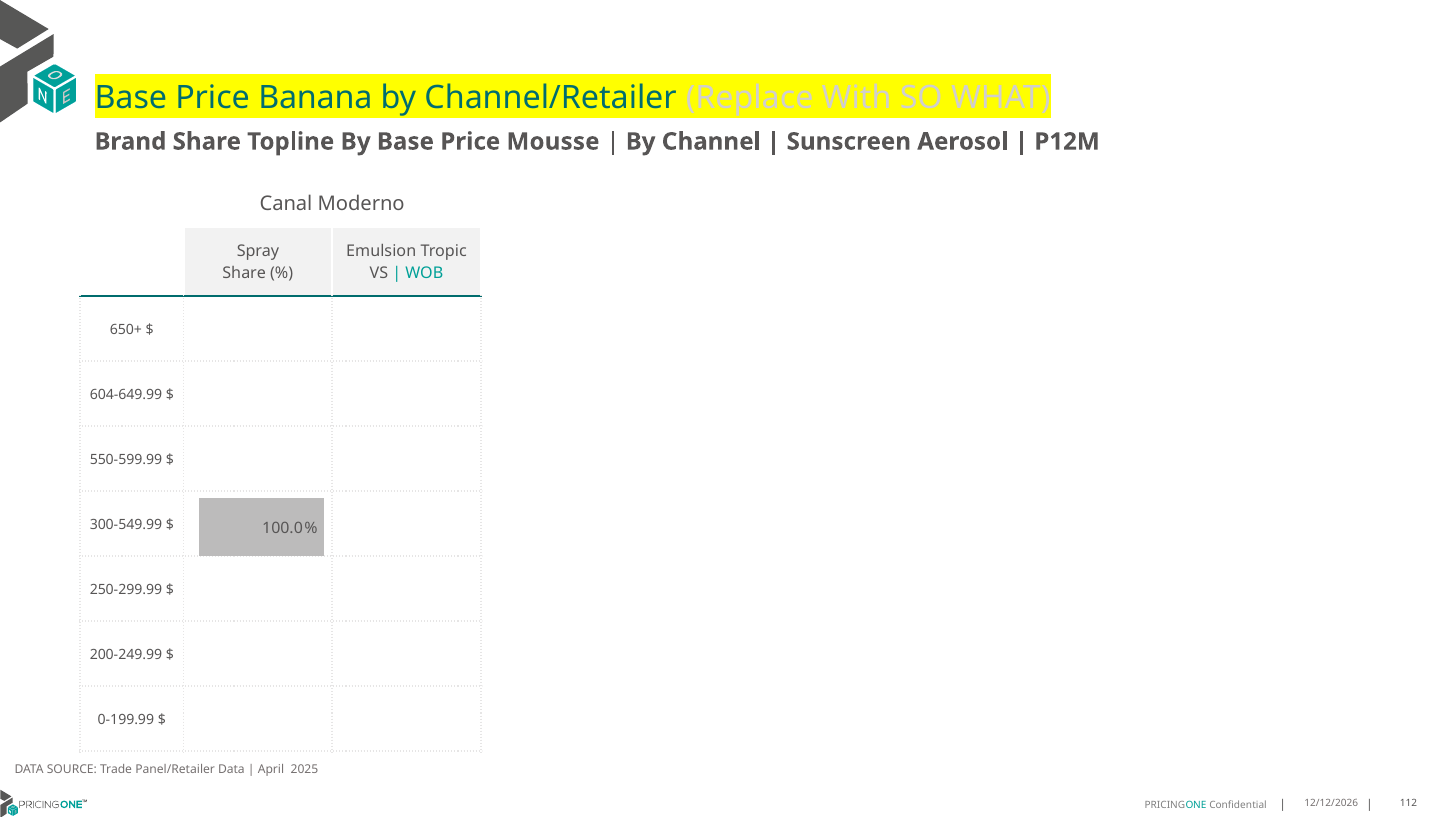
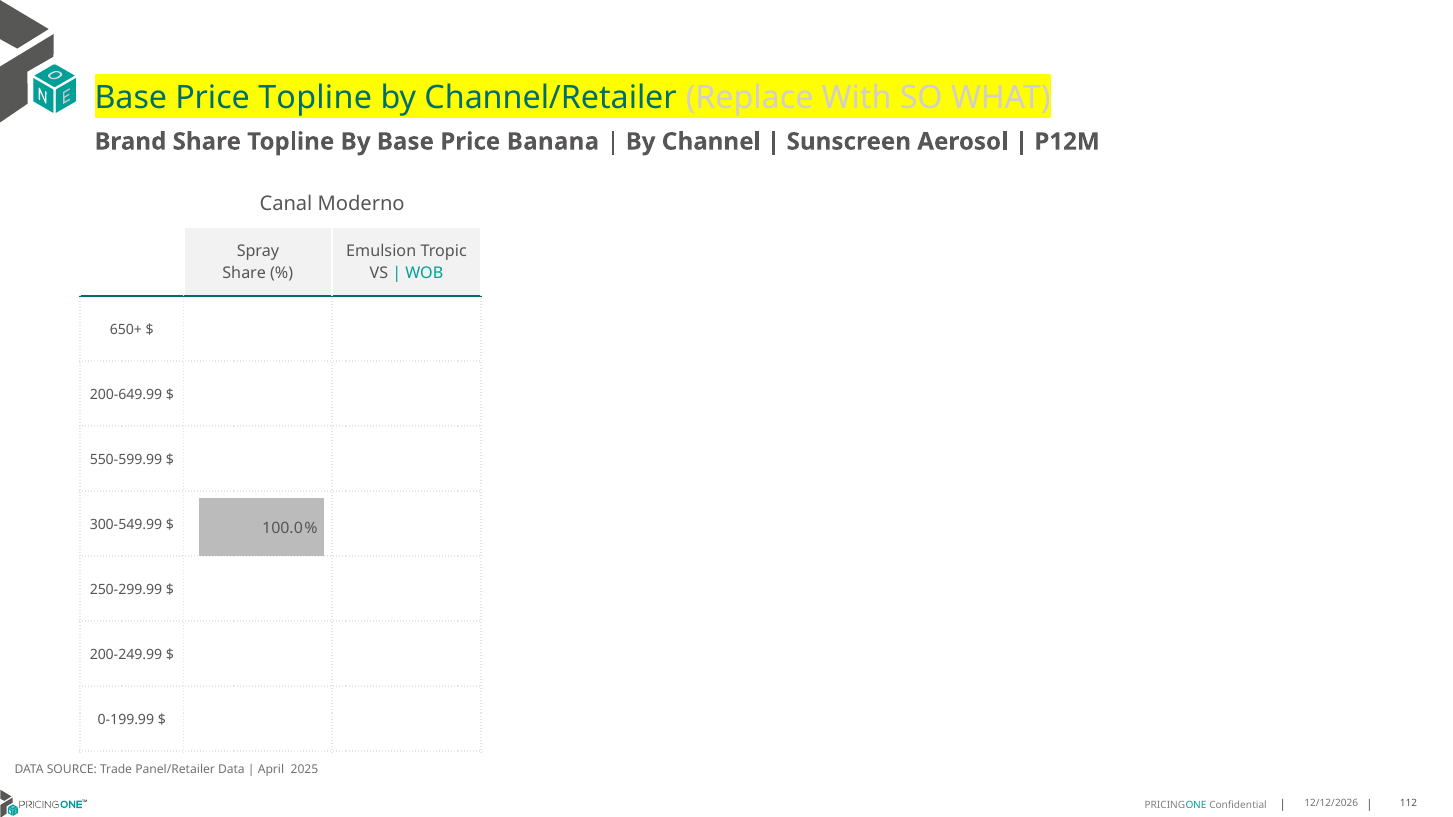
Price Banana: Banana -> Topline
Mousse: Mousse -> Banana
604-649.99: 604-649.99 -> 200-649.99
